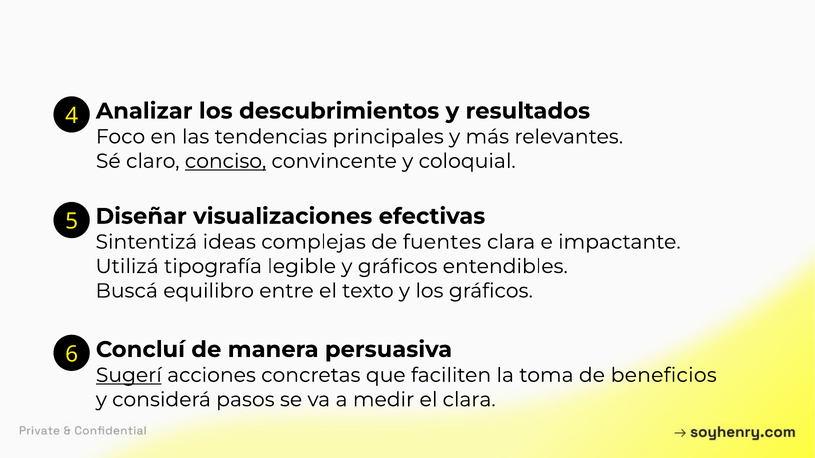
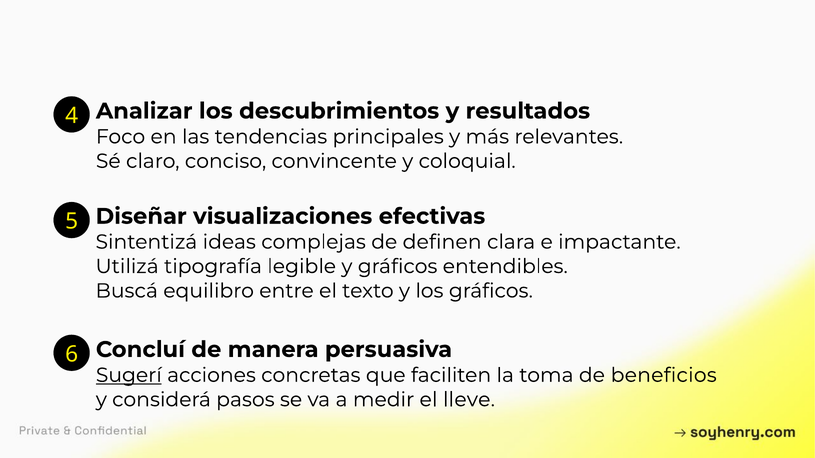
conciso underline: present -> none
fuentes: fuentes -> definen
el clara: clara -> lleve
